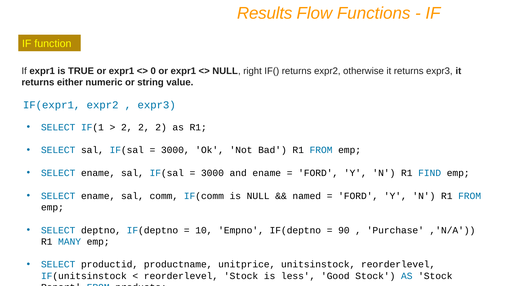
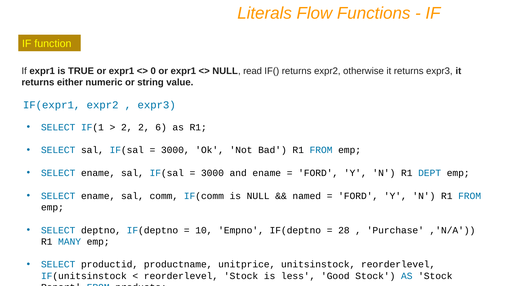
Results: Results -> Literals
right: right -> read
2 2 2: 2 -> 6
FIND: FIND -> DEPT
90: 90 -> 28
